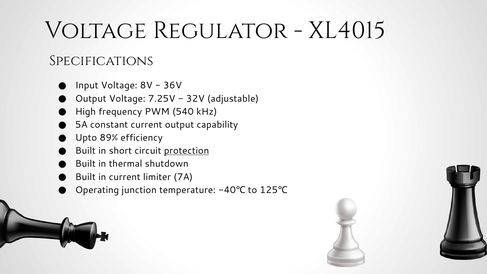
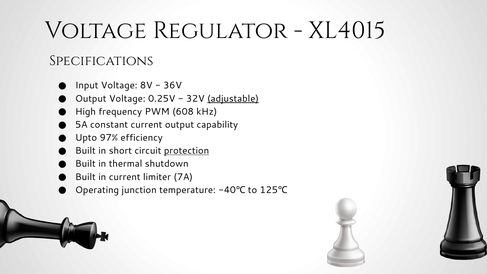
7.25V: 7.25V -> 0.25V
adjustable underline: none -> present
540: 540 -> 608
89%: 89% -> 97%
